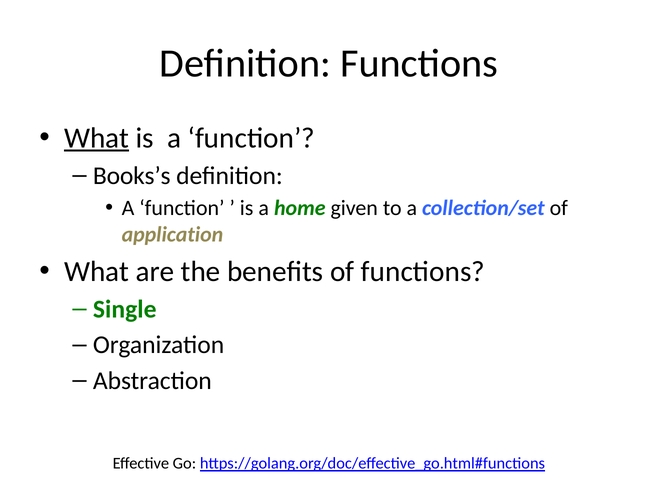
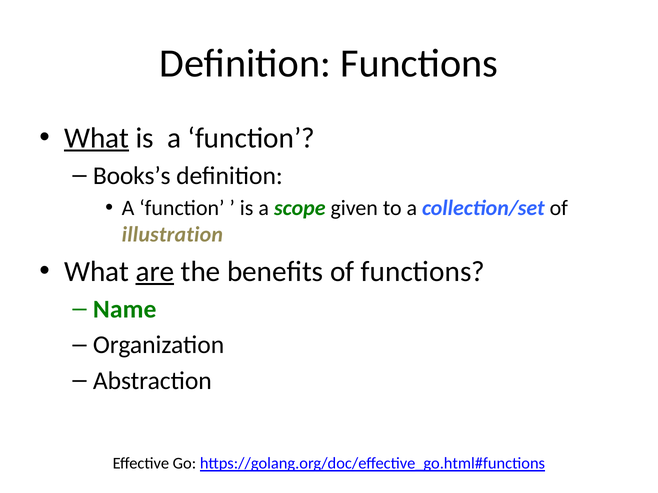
home: home -> scope
application: application -> illustration
are underline: none -> present
Single: Single -> Name
